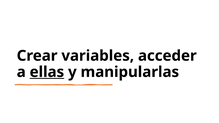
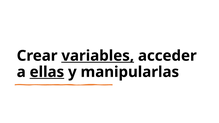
variables underline: none -> present
